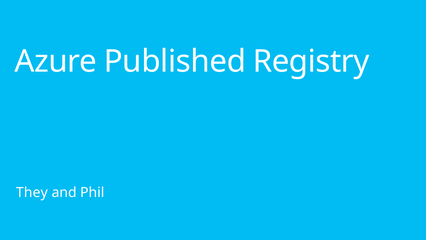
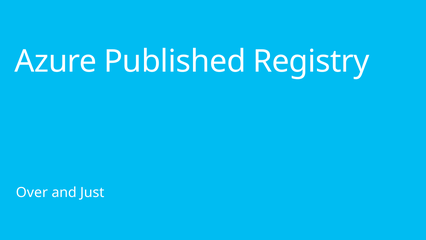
They: They -> Over
Phil: Phil -> Just
